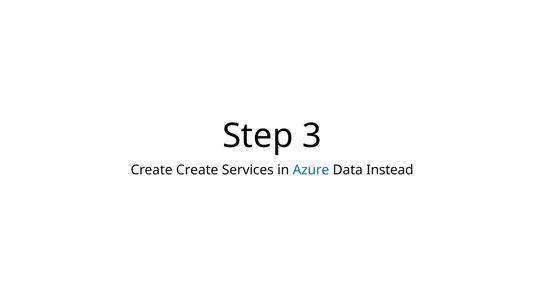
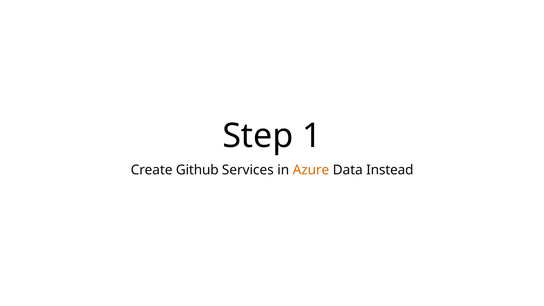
3: 3 -> 1
Create Create: Create -> Github
Azure colour: blue -> orange
